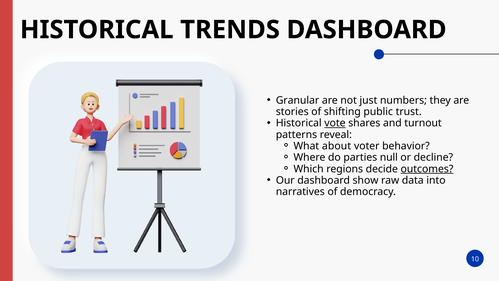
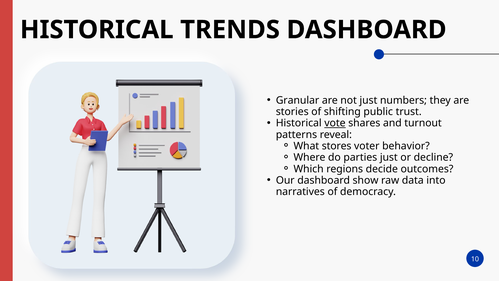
about: about -> stores
parties null: null -> just
outcomes underline: present -> none
